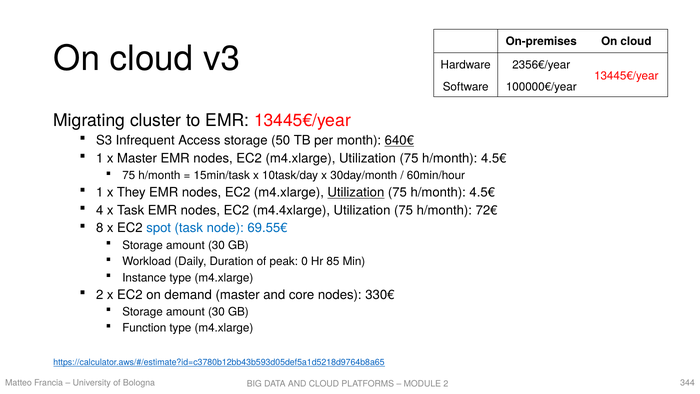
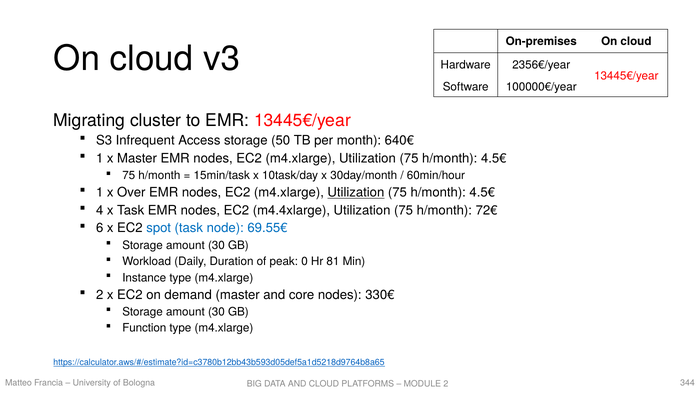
640€ underline: present -> none
They: They -> Over
8: 8 -> 6
85: 85 -> 81
